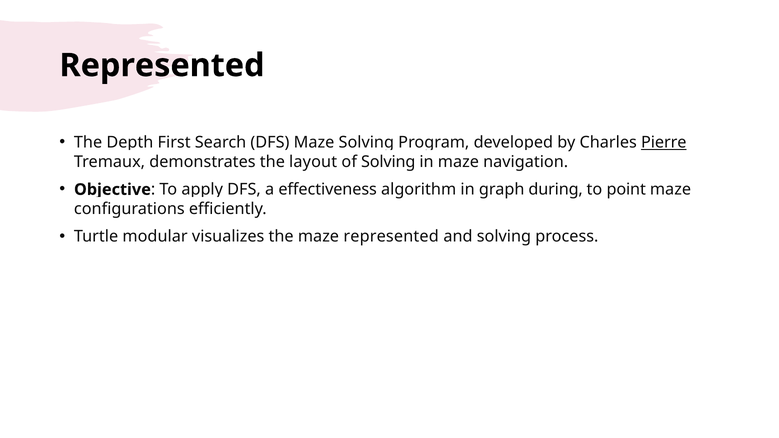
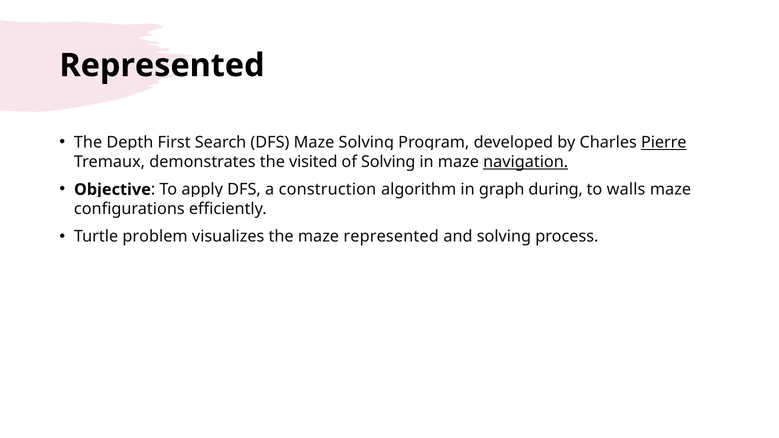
layout: layout -> visited
navigation underline: none -> present
effectiveness: effectiveness -> construction
point: point -> walls
modular: modular -> problem
